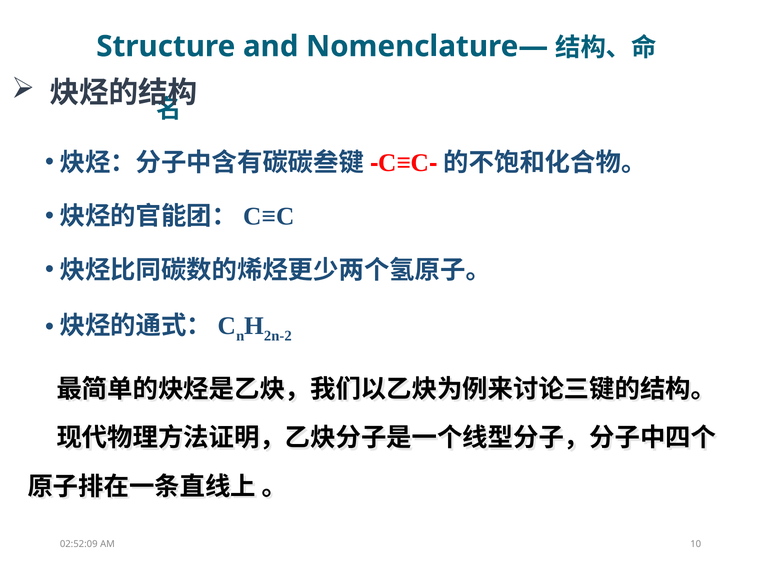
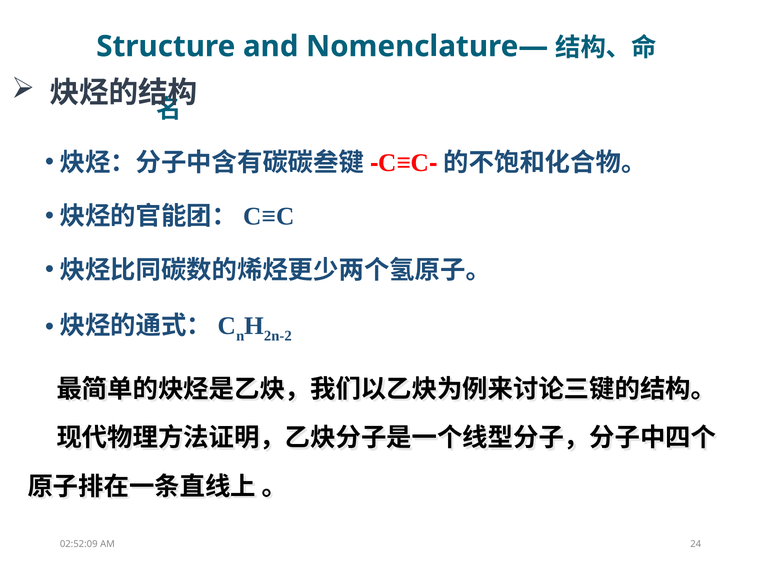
10: 10 -> 24
